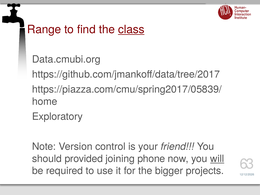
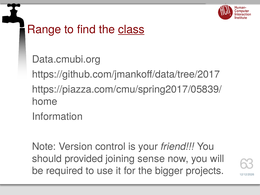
Exploratory: Exploratory -> Information
phone: phone -> sense
will underline: present -> none
